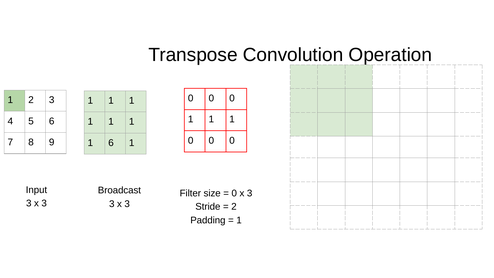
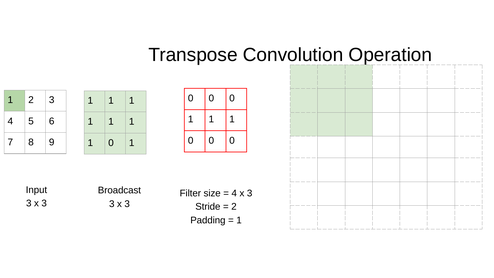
6 at (111, 143): 6 -> 0
0 at (234, 193): 0 -> 4
